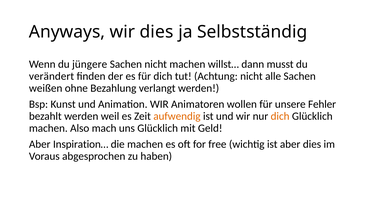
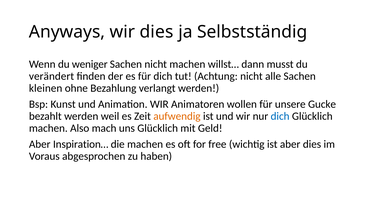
jüngere: jüngere -> weniger
weißen: weißen -> kleinen
Fehler: Fehler -> Gucke
dich at (280, 116) colour: orange -> blue
